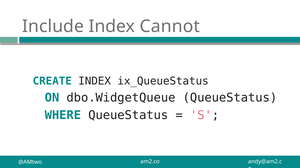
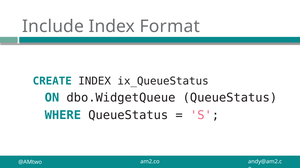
Cannot: Cannot -> Format
